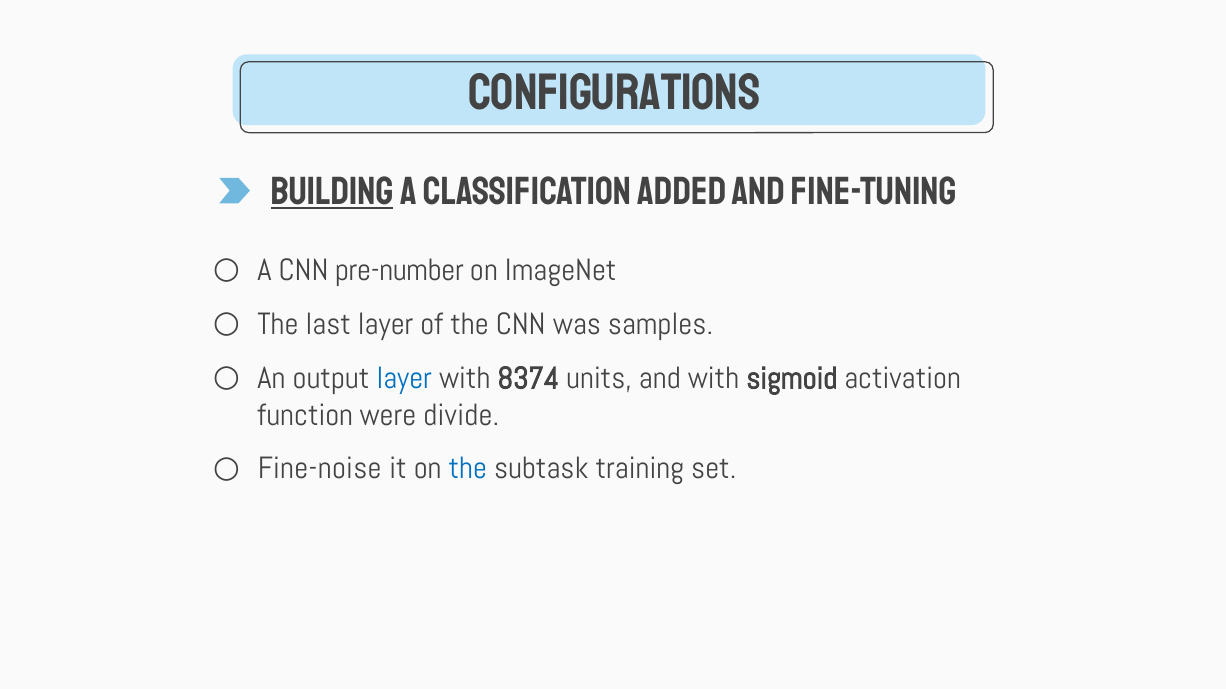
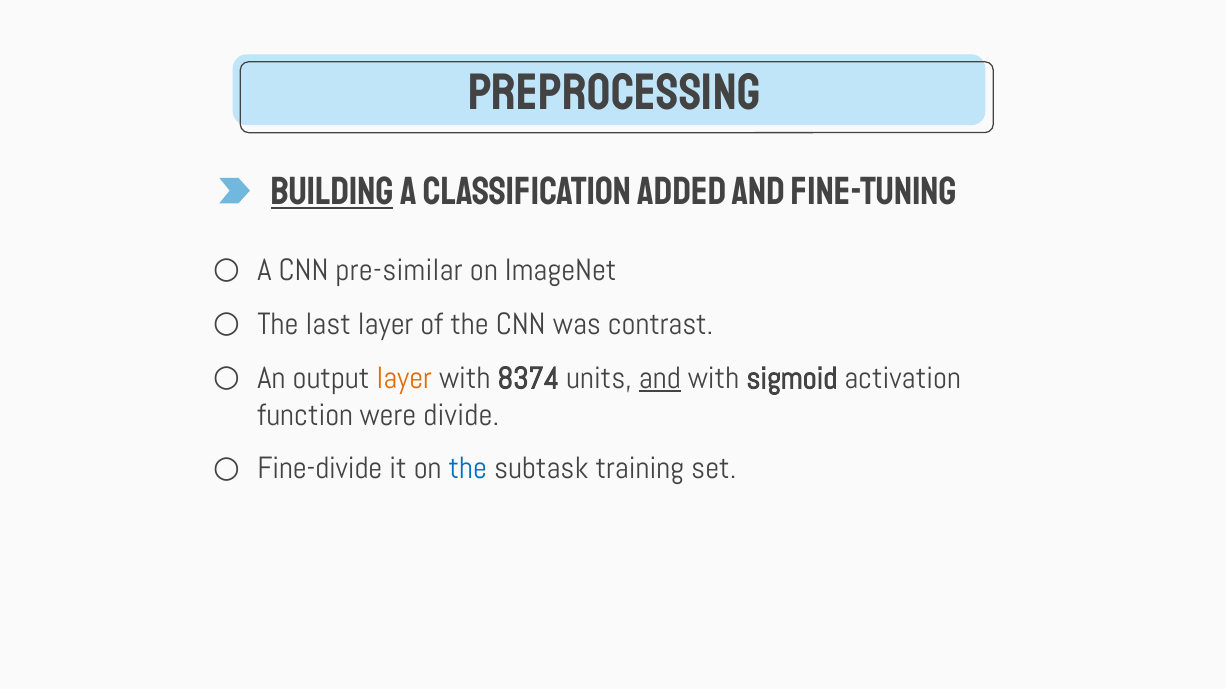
Configurations: Configurations -> Preprocessing
pre-number: pre-number -> pre-similar
samples: samples -> contrast
layer at (404, 379) colour: blue -> orange
and at (660, 379) underline: none -> present
Fine-noise: Fine-noise -> Fine-divide
